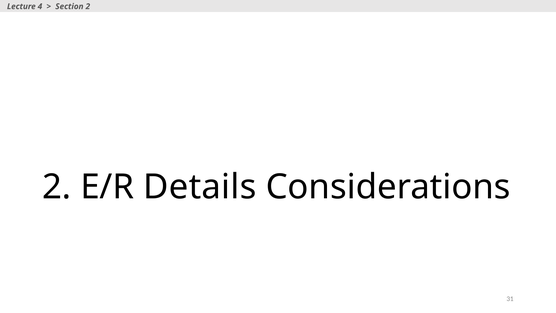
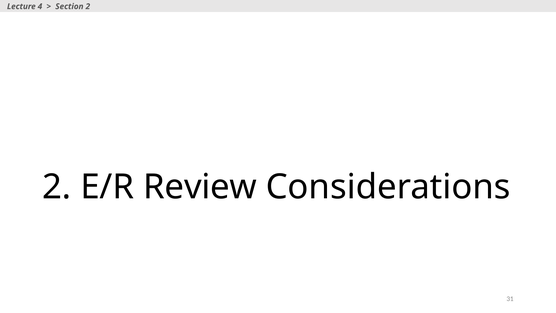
Details: Details -> Review
